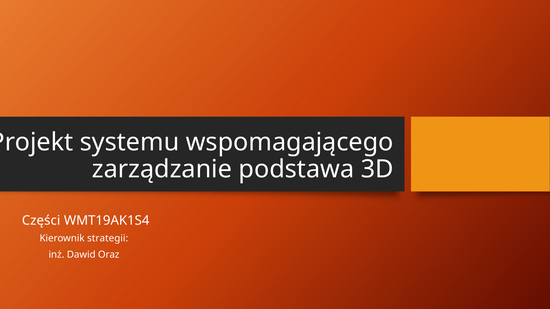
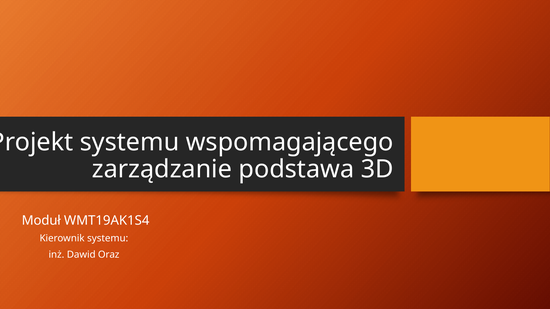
Części: Części -> Moduł
Kierownik strategii: strategii -> systemu
